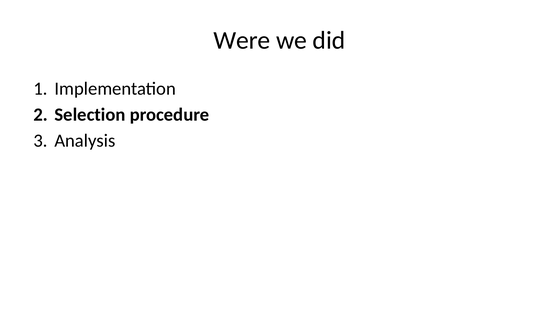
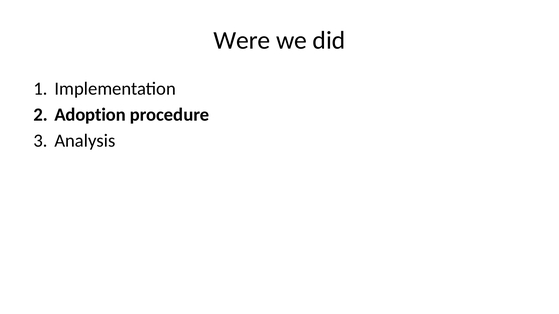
Selection: Selection -> Adoption
